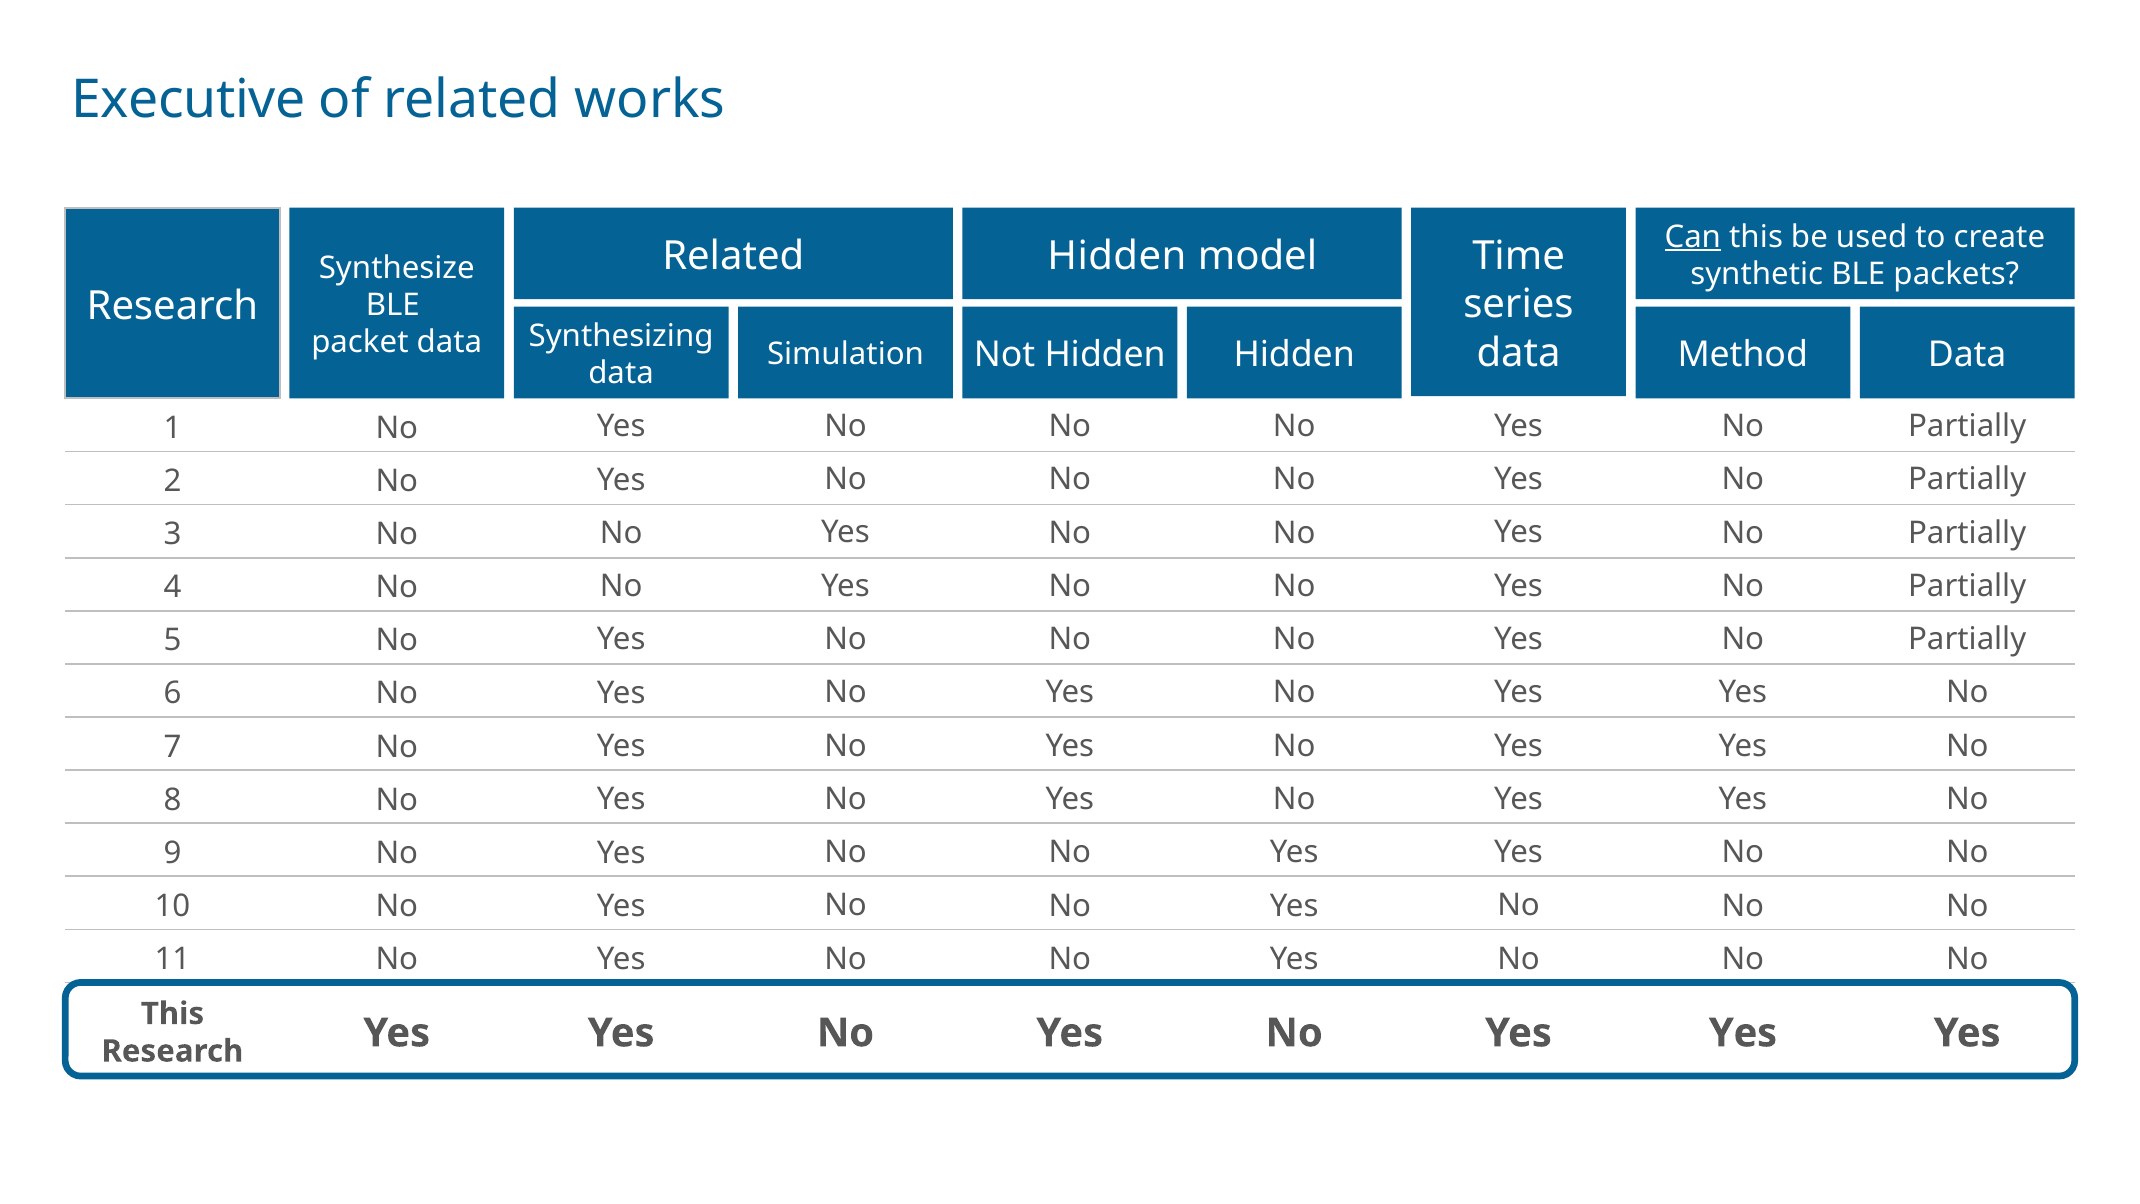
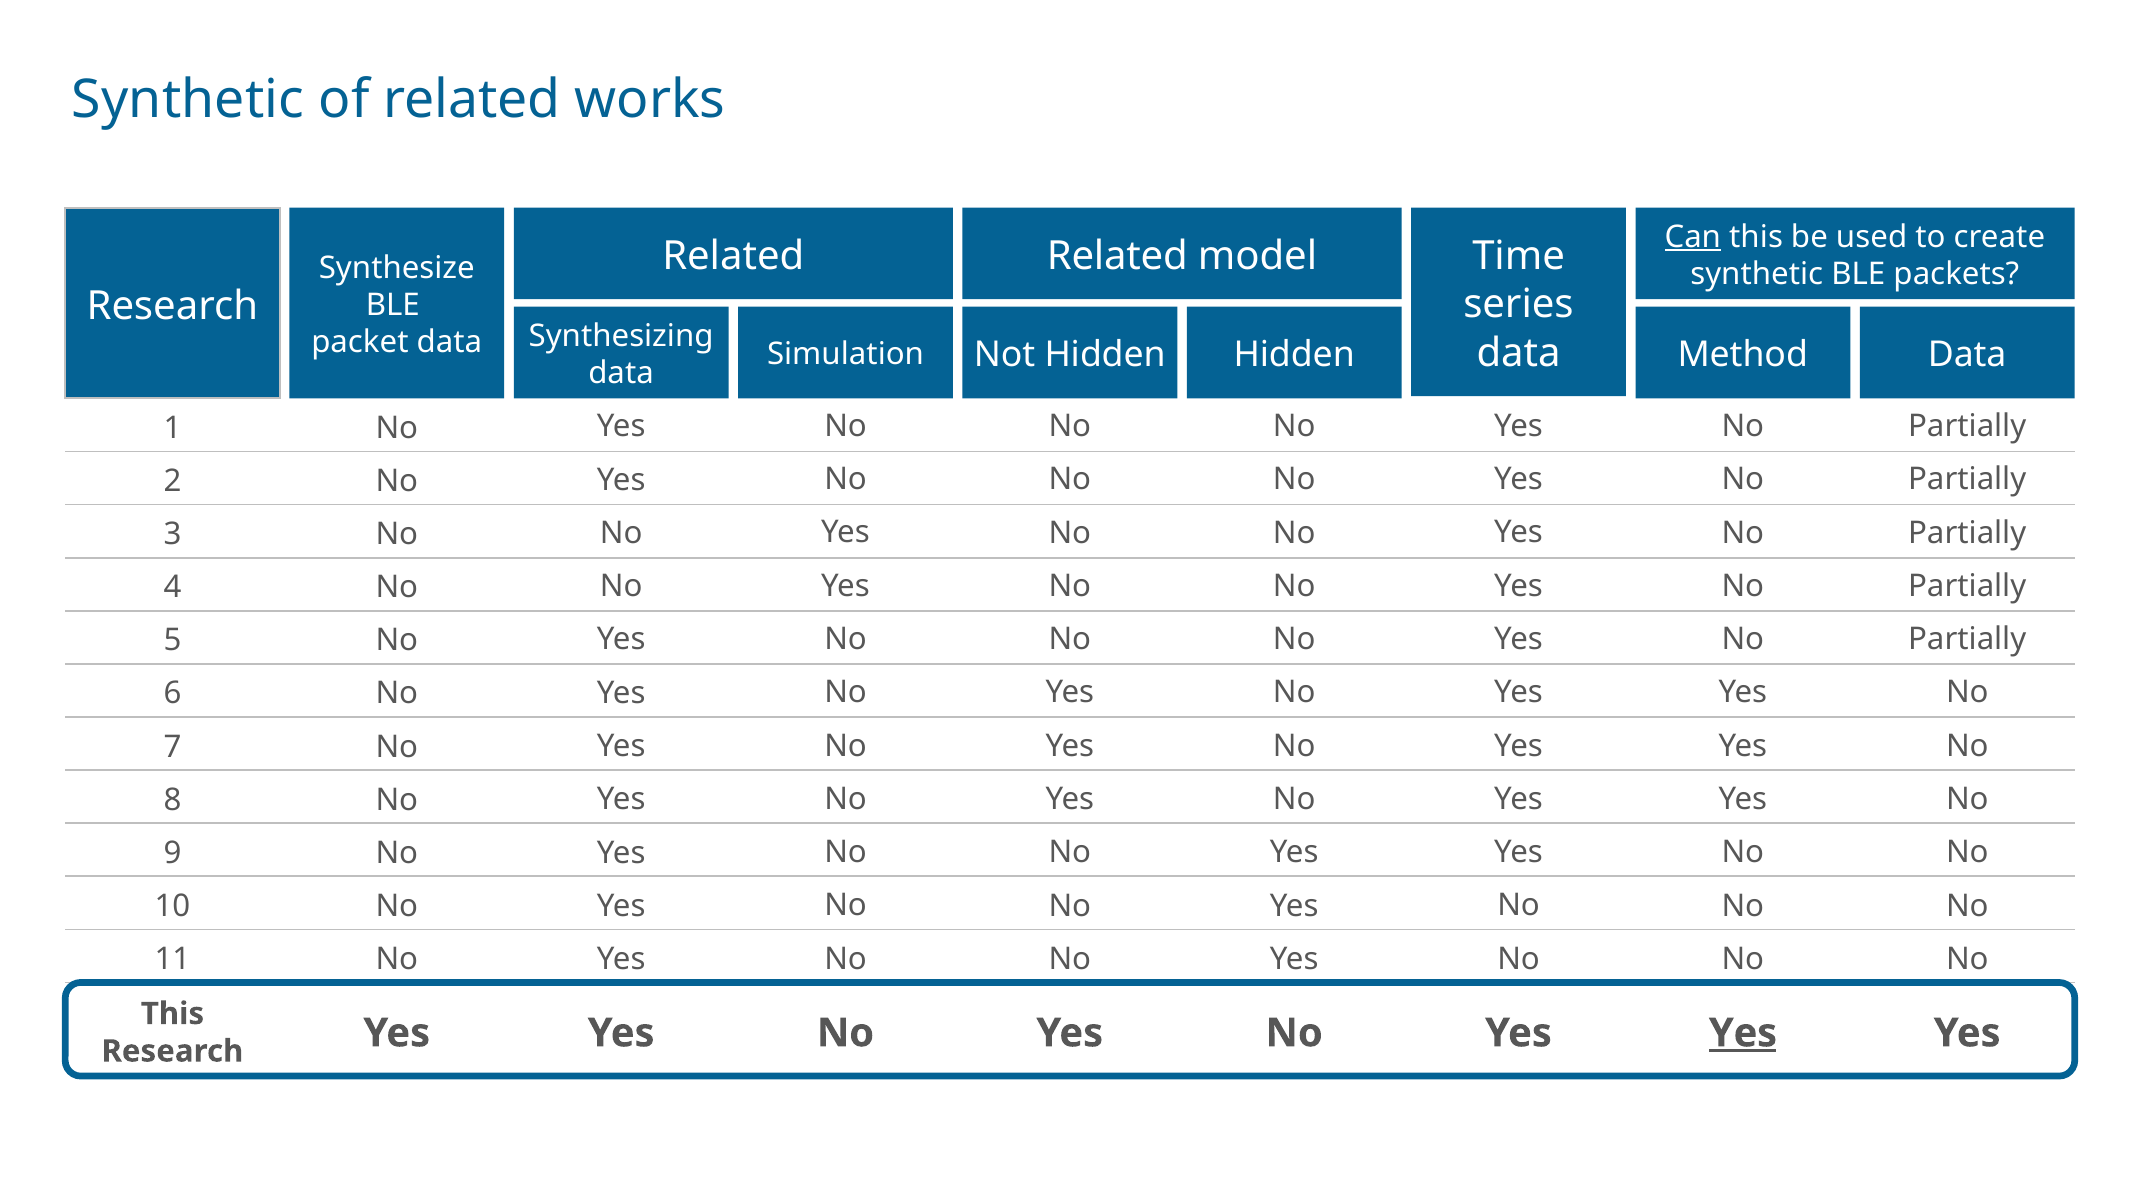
Executive at (188, 100): Executive -> Synthetic
Hidden at (1117, 256): Hidden -> Related
Yes at (1743, 1033) underline: none -> present
